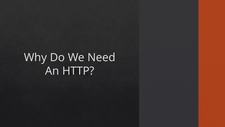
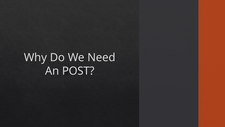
HTTP: HTTP -> POST
